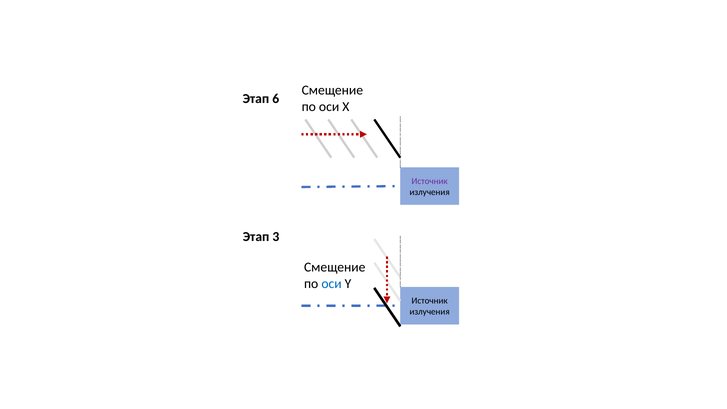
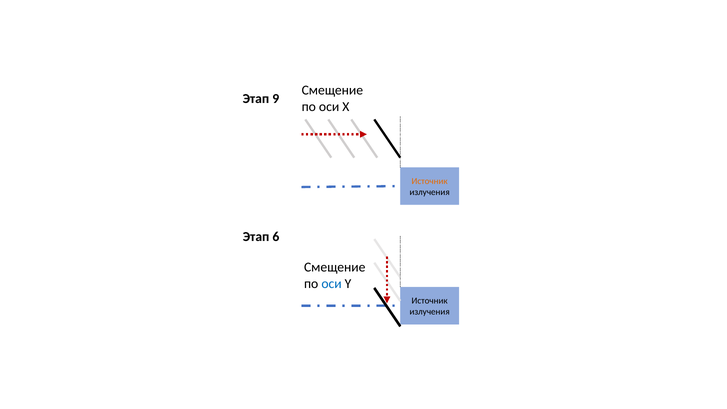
6: 6 -> 9
Источник at (430, 181) colour: purple -> orange
3: 3 -> 6
